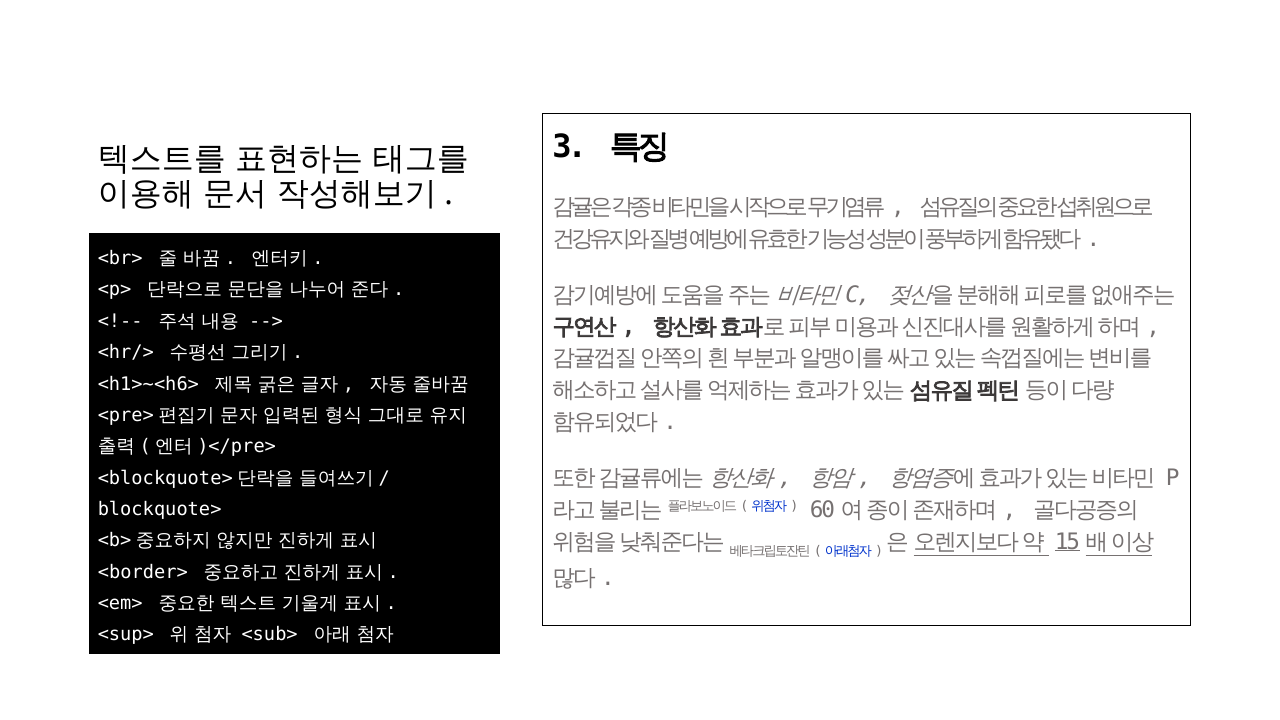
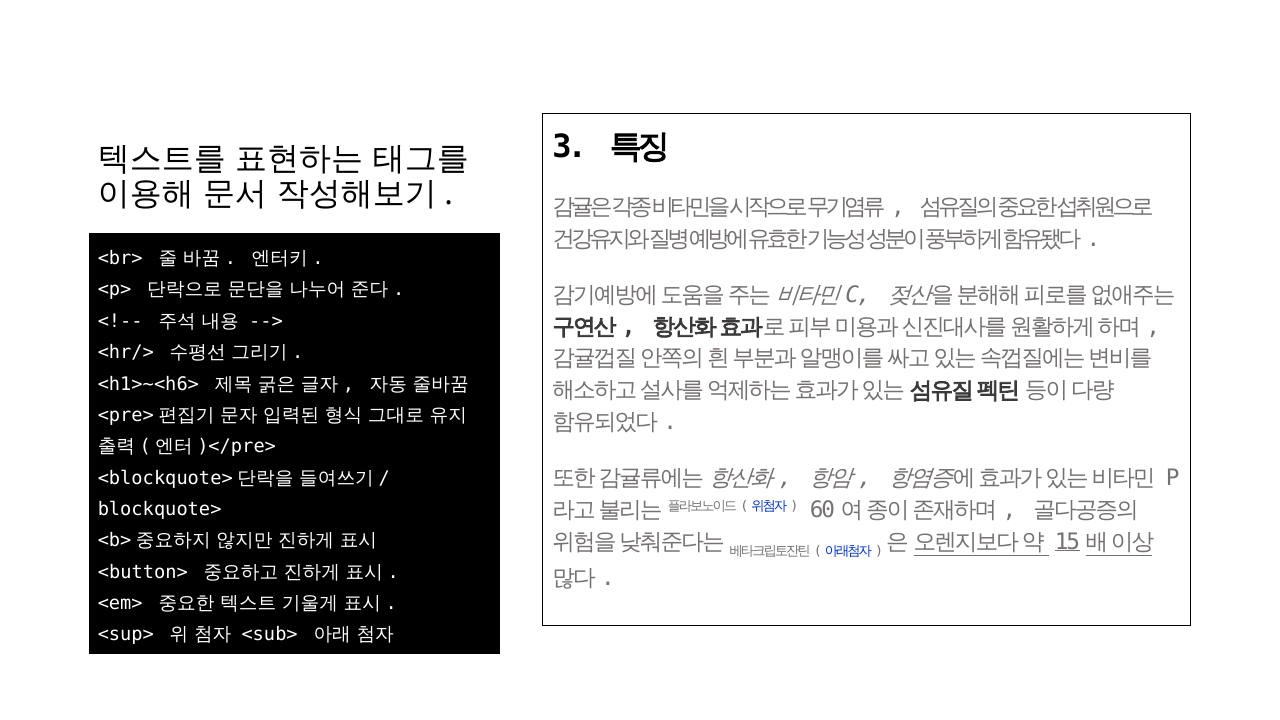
<border>: <border> -> <button>
